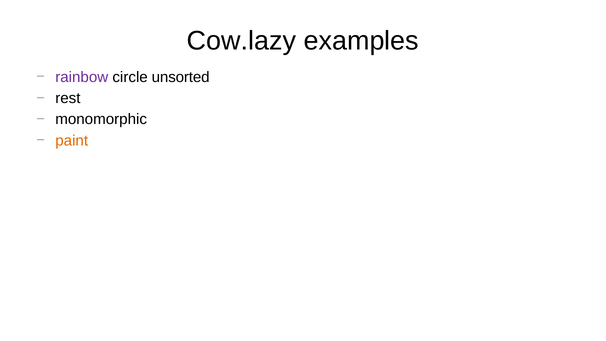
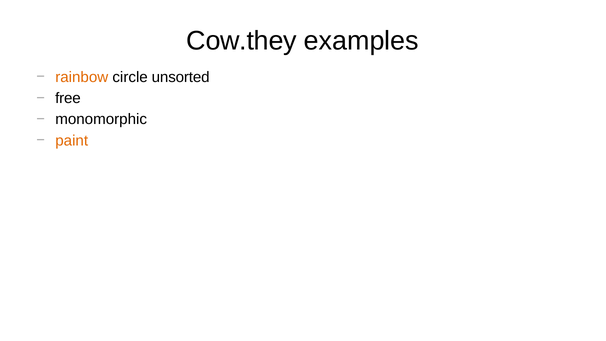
Cow.lazy: Cow.lazy -> Cow.they
rainbow colour: purple -> orange
rest: rest -> free
